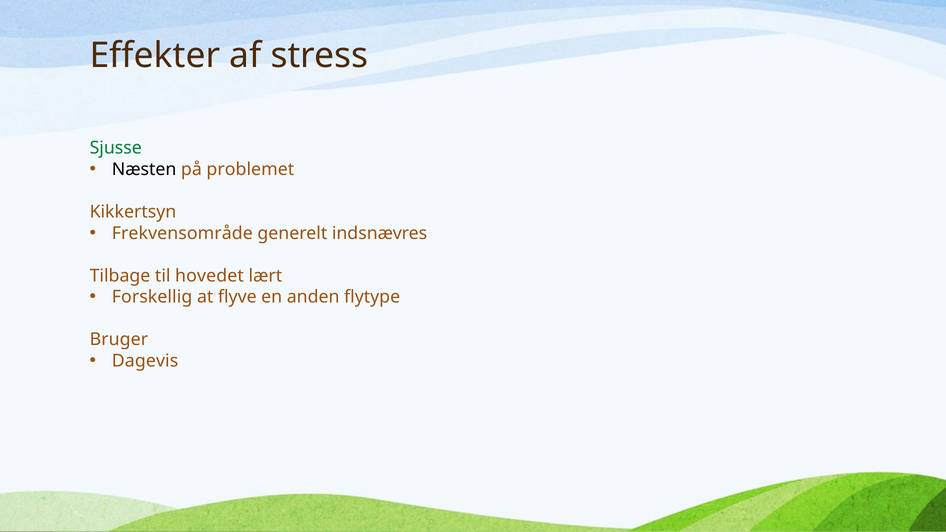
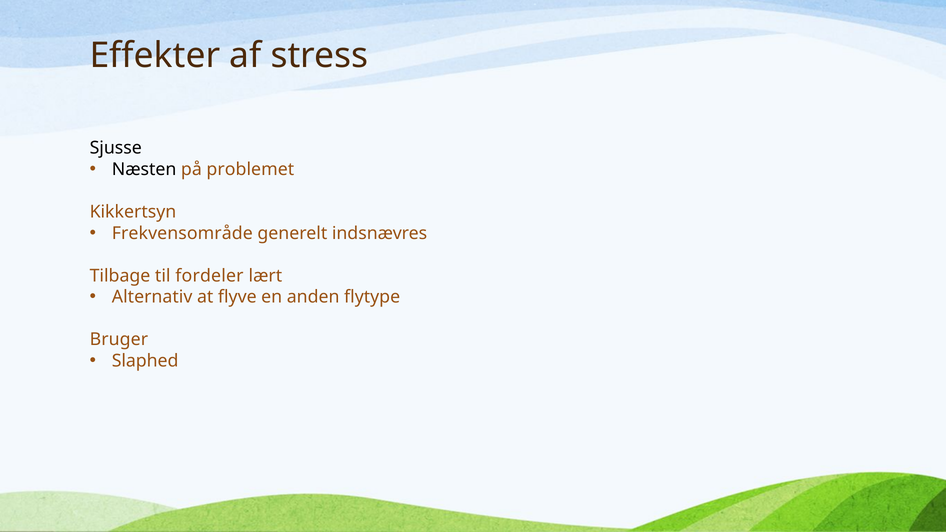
Sjusse colour: green -> black
hovedet: hovedet -> fordeler
Forskellig: Forskellig -> Alternativ
Dagevis: Dagevis -> Slaphed
